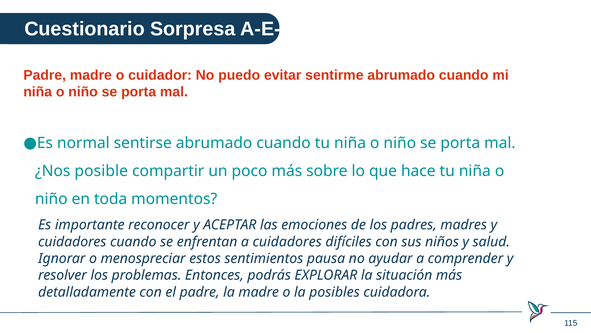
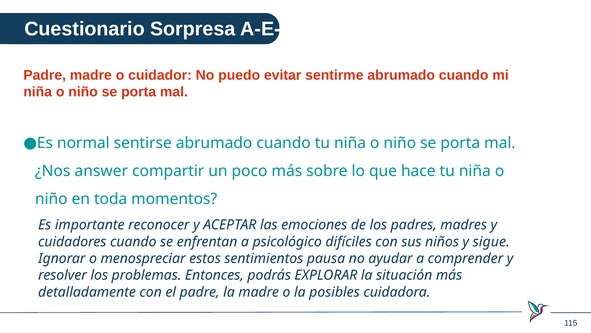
posible: posible -> answer
a cuidadores: cuidadores -> psicológico
salud: salud -> sigue
